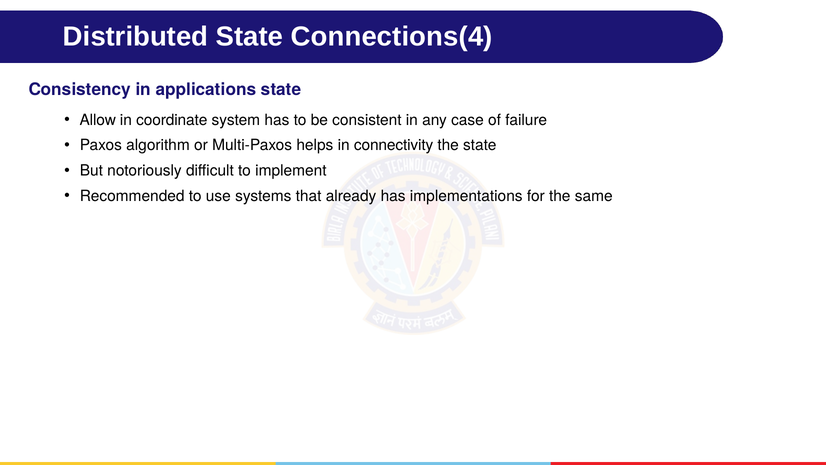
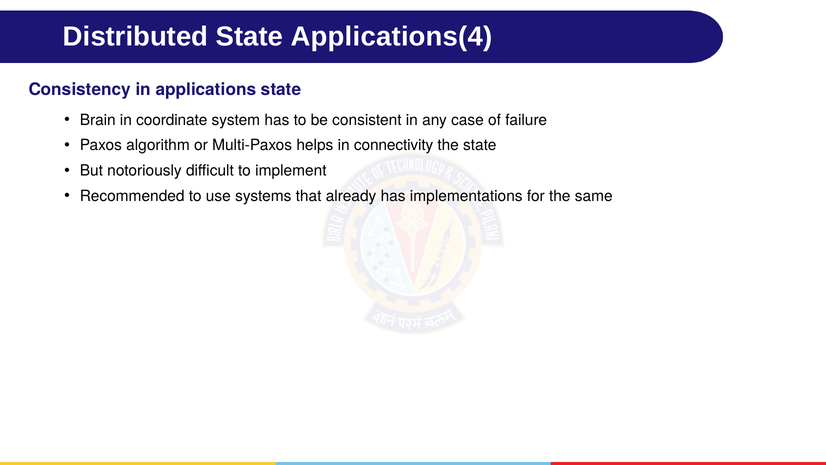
Connections(4: Connections(4 -> Applications(4
Allow: Allow -> Brain
